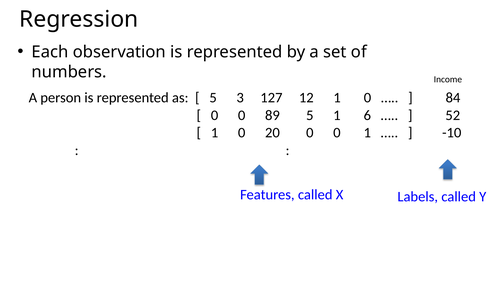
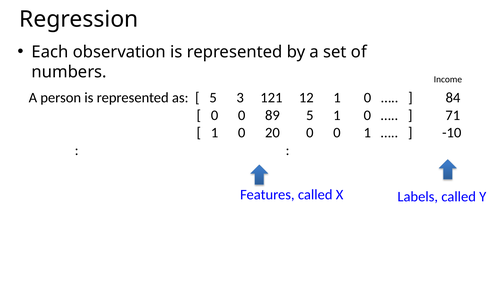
127: 127 -> 121
5 1 6: 6 -> 0
52: 52 -> 71
